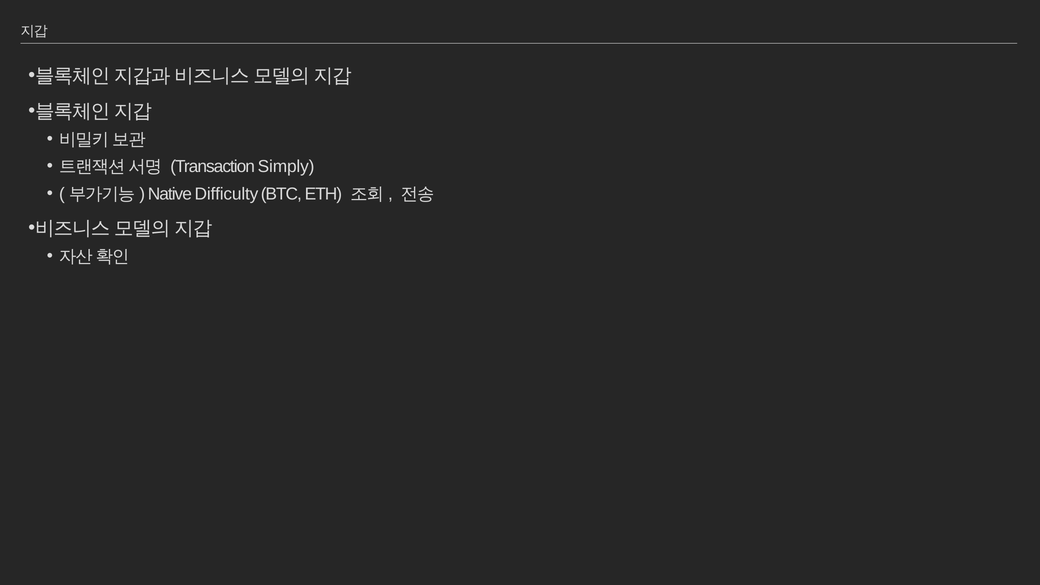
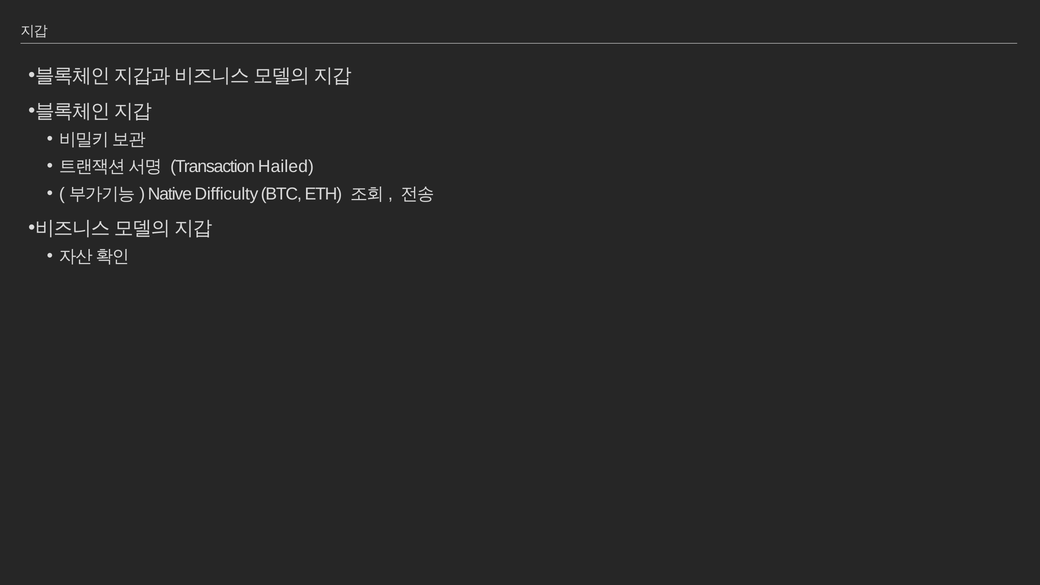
Simply: Simply -> Hailed
